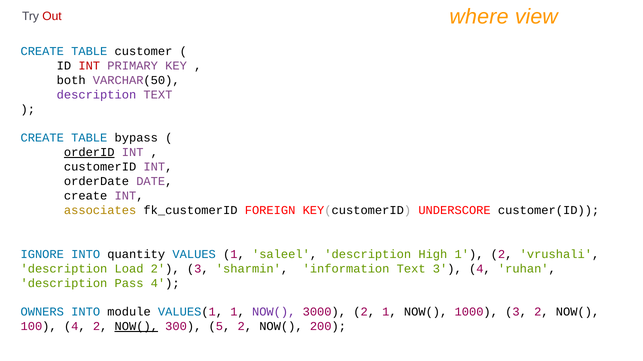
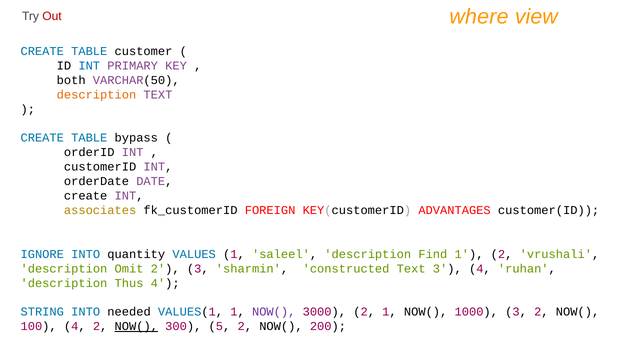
INT at (89, 66) colour: red -> blue
description at (96, 95) colour: purple -> orange
orderID underline: present -> none
UNDERSCORE: UNDERSCORE -> ADVANTAGES
High: High -> Find
Load: Load -> Omit
information: information -> constructed
Pass: Pass -> Thus
OWNERS: OWNERS -> STRING
module: module -> needed
